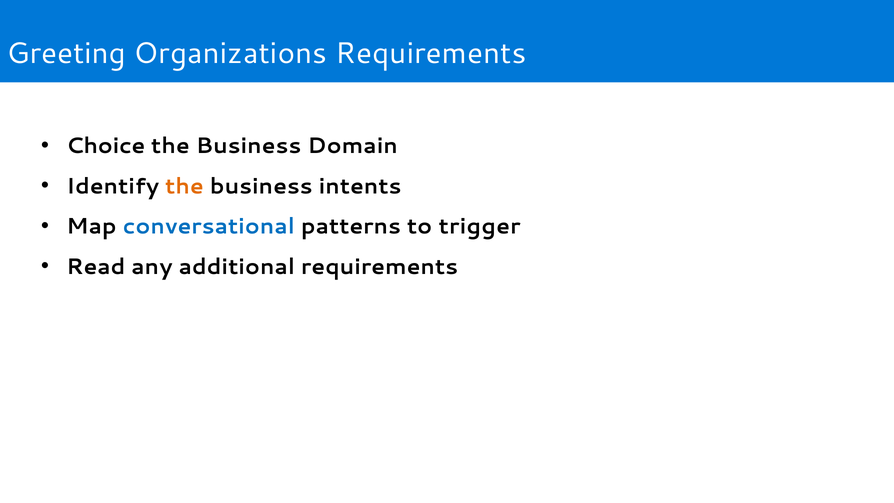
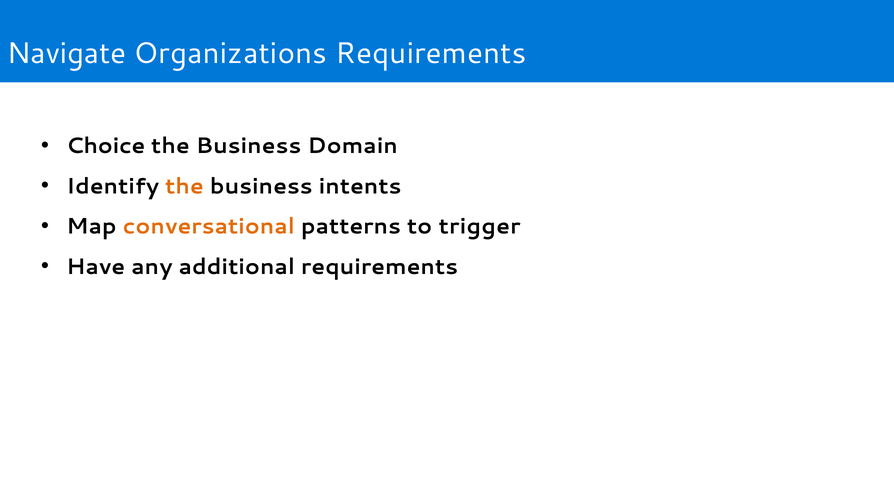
Greeting: Greeting -> Navigate
conversational colour: blue -> orange
Read: Read -> Have
